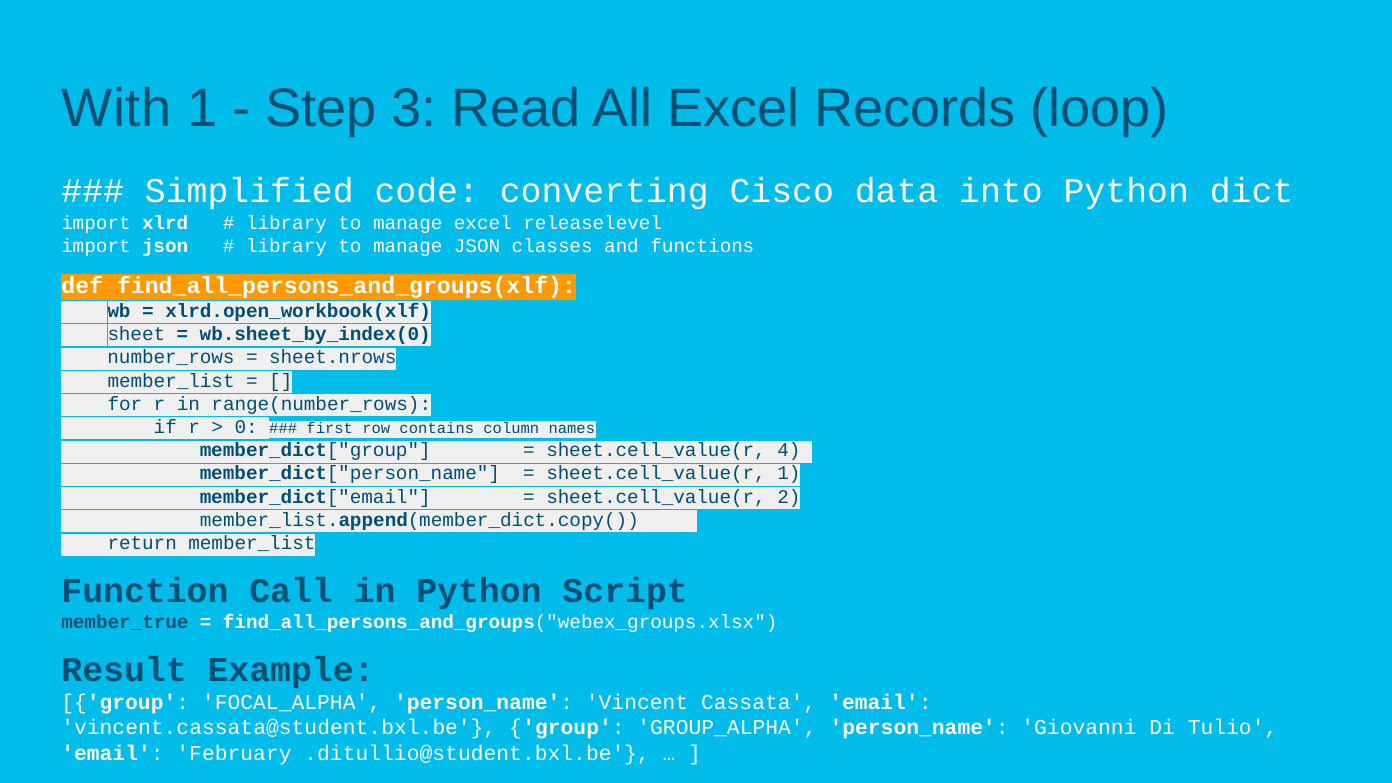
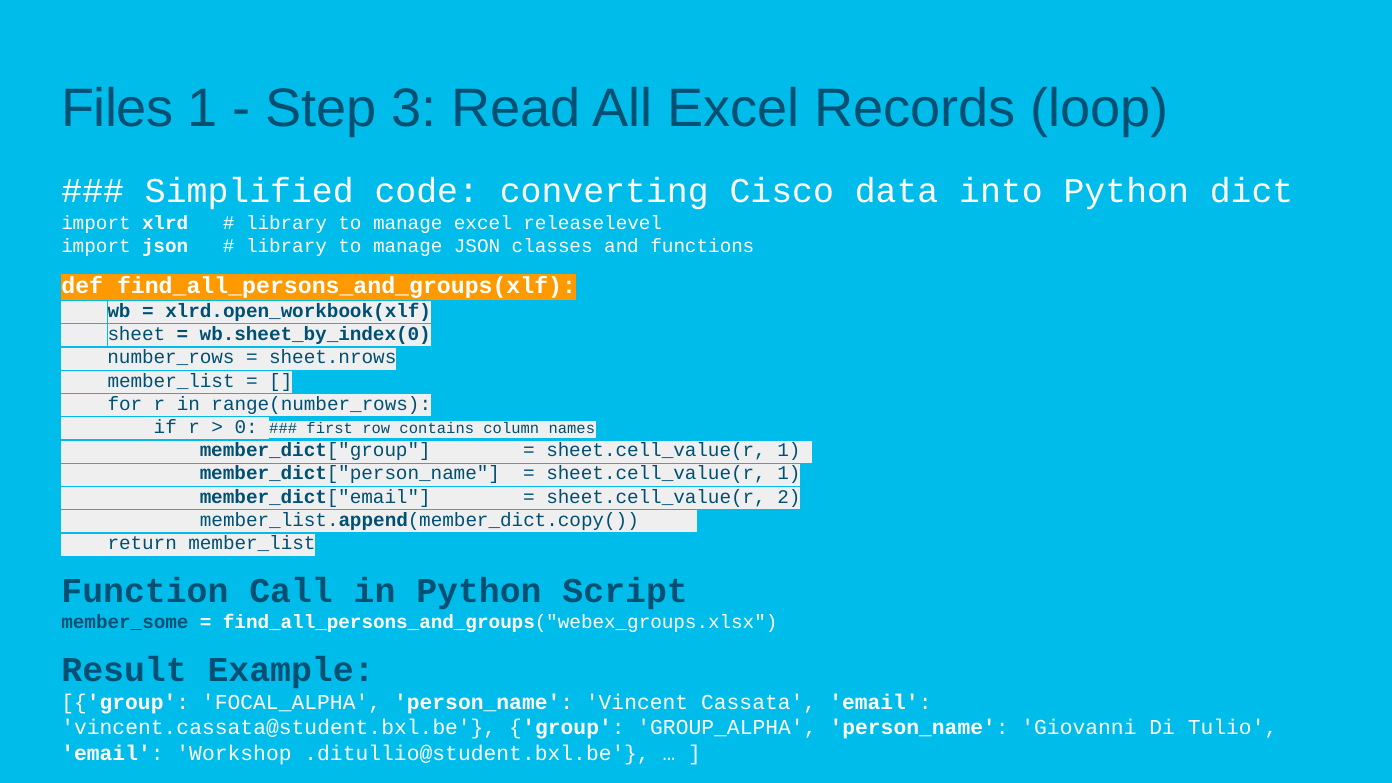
With: With -> Files
4 at (789, 450): 4 -> 1
member_true: member_true -> member_some
February: February -> Workshop
